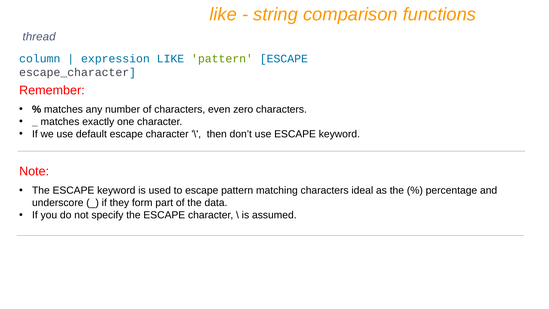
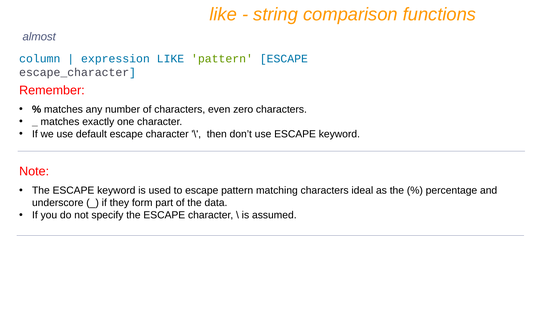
thread: thread -> almost
